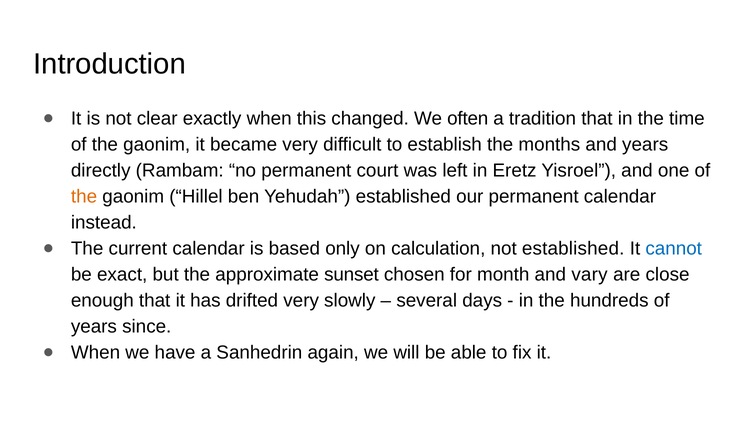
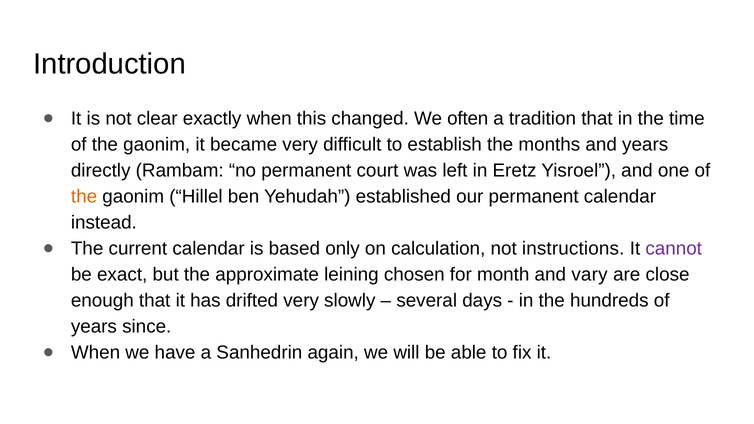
not established: established -> instructions
cannot colour: blue -> purple
sunset: sunset -> leining
